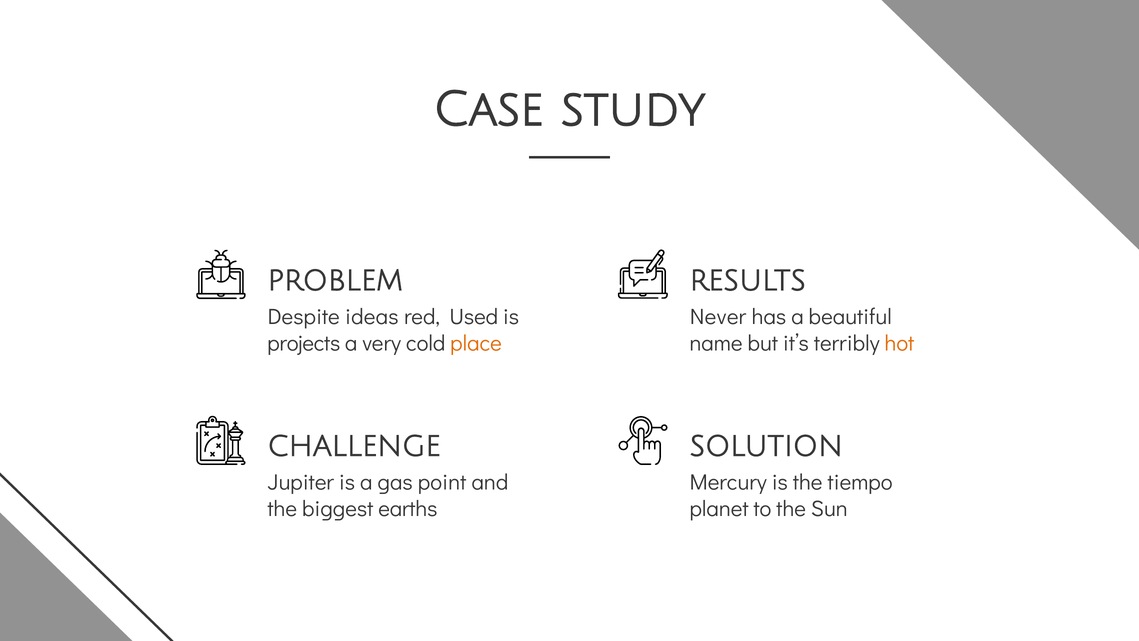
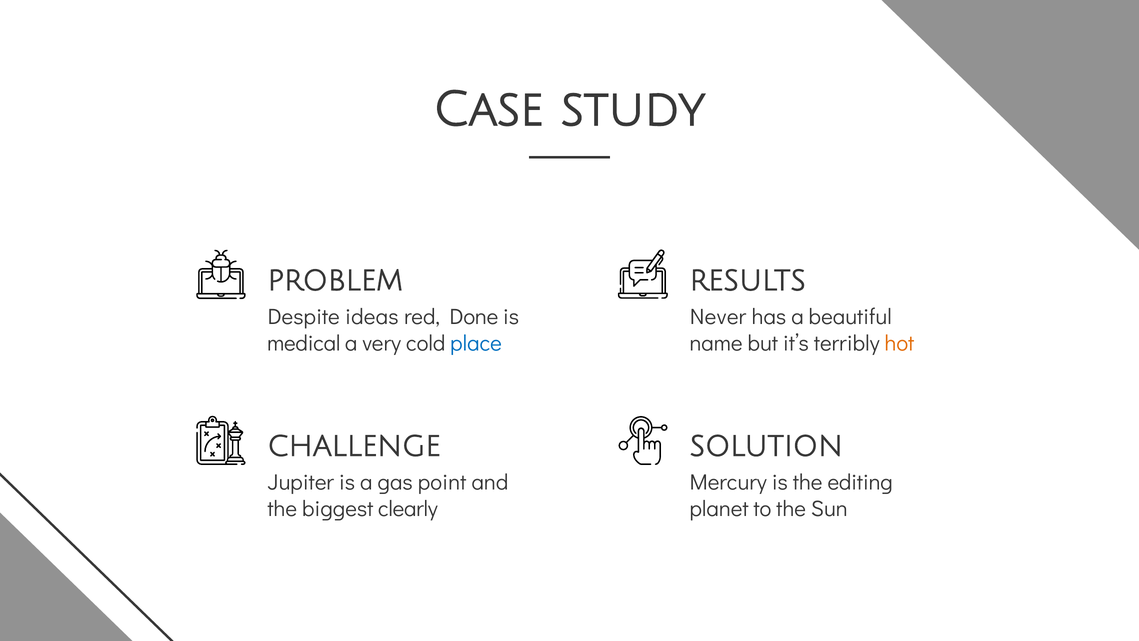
Used: Used -> Done
projects: projects -> medical
place colour: orange -> blue
tiempo: tiempo -> editing
earths: earths -> clearly
